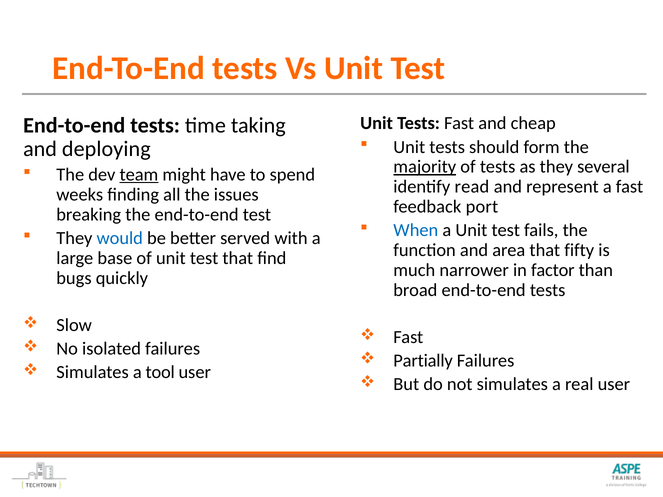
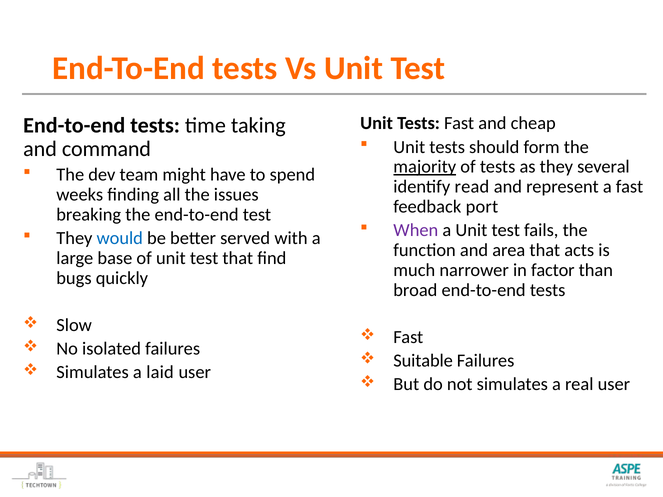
deploying: deploying -> command
team underline: present -> none
When colour: blue -> purple
fifty: fifty -> acts
Partially: Partially -> Suitable
tool: tool -> laid
